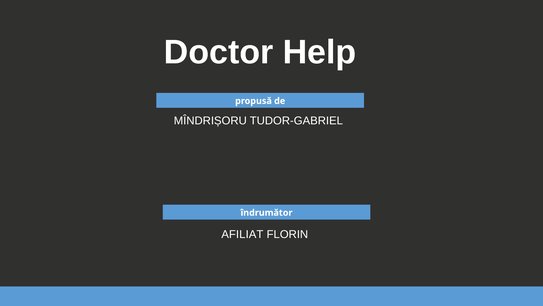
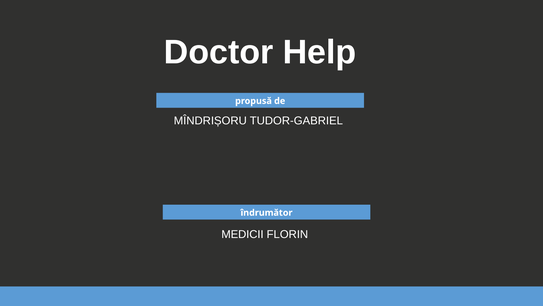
AFILIAT: AFILIAT -> MEDICII
